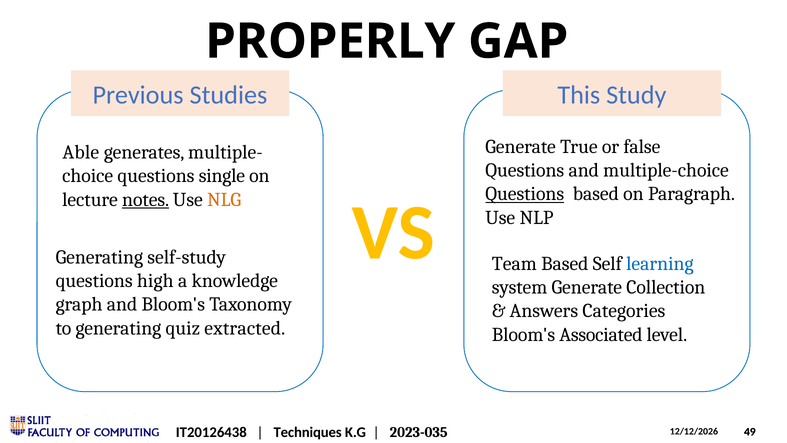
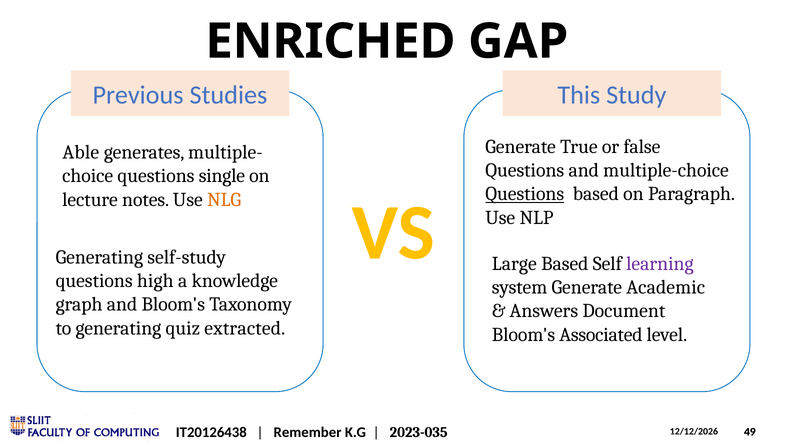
PROPERLY: PROPERLY -> ENRICHED
notes underline: present -> none
Team: Team -> Large
learning colour: blue -> purple
Collection: Collection -> Academic
Categories: Categories -> Document
Techniques: Techniques -> Remember
